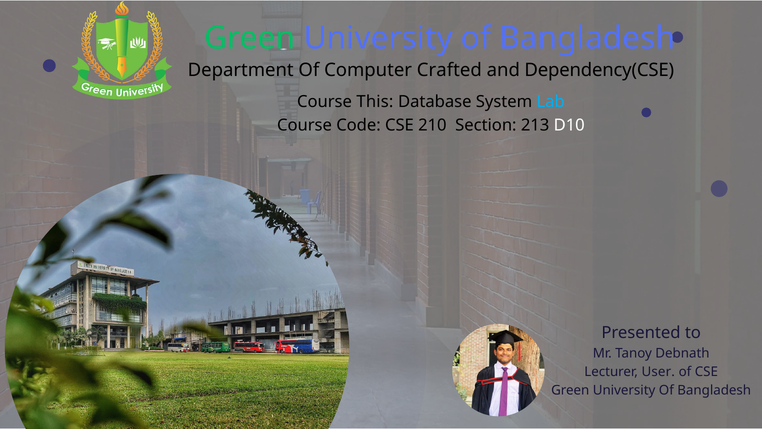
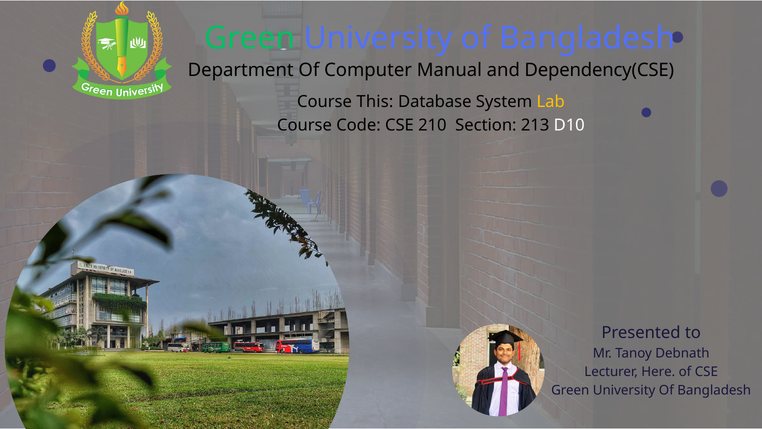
Crafted: Crafted -> Manual
Lab colour: light blue -> yellow
User: User -> Here
